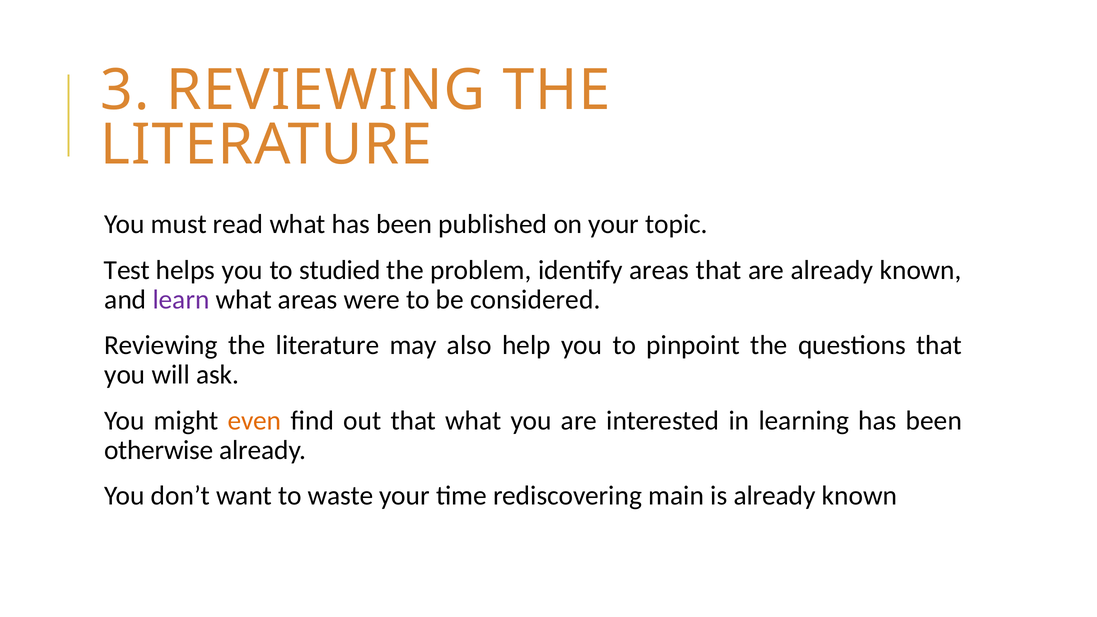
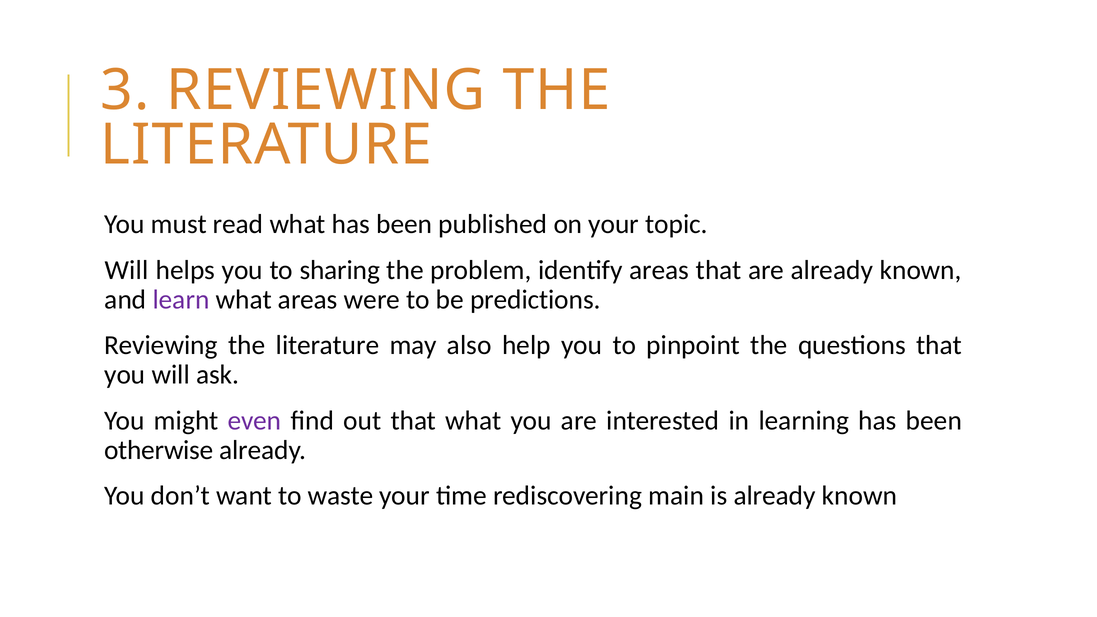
Test at (127, 270): Test -> Will
studied: studied -> sharing
considered: considered -> predictions
even colour: orange -> purple
